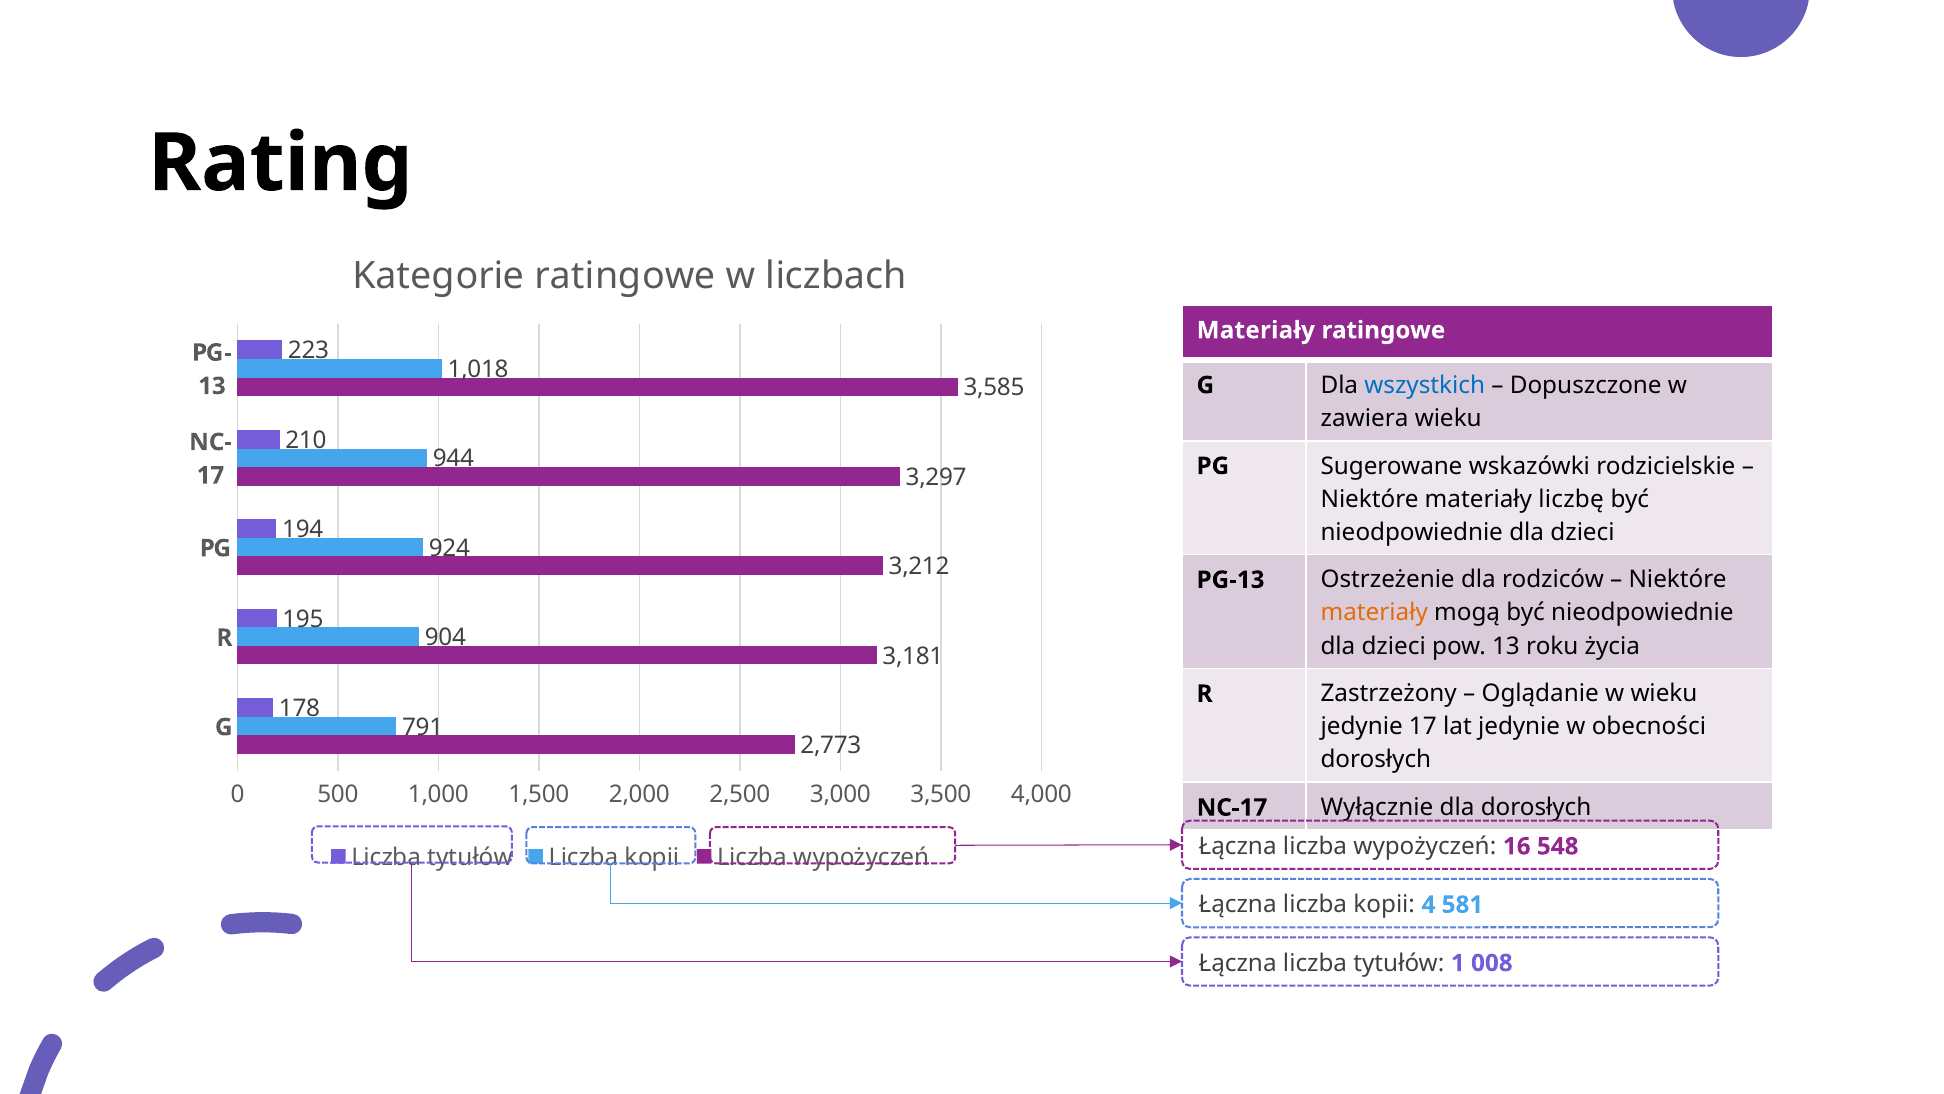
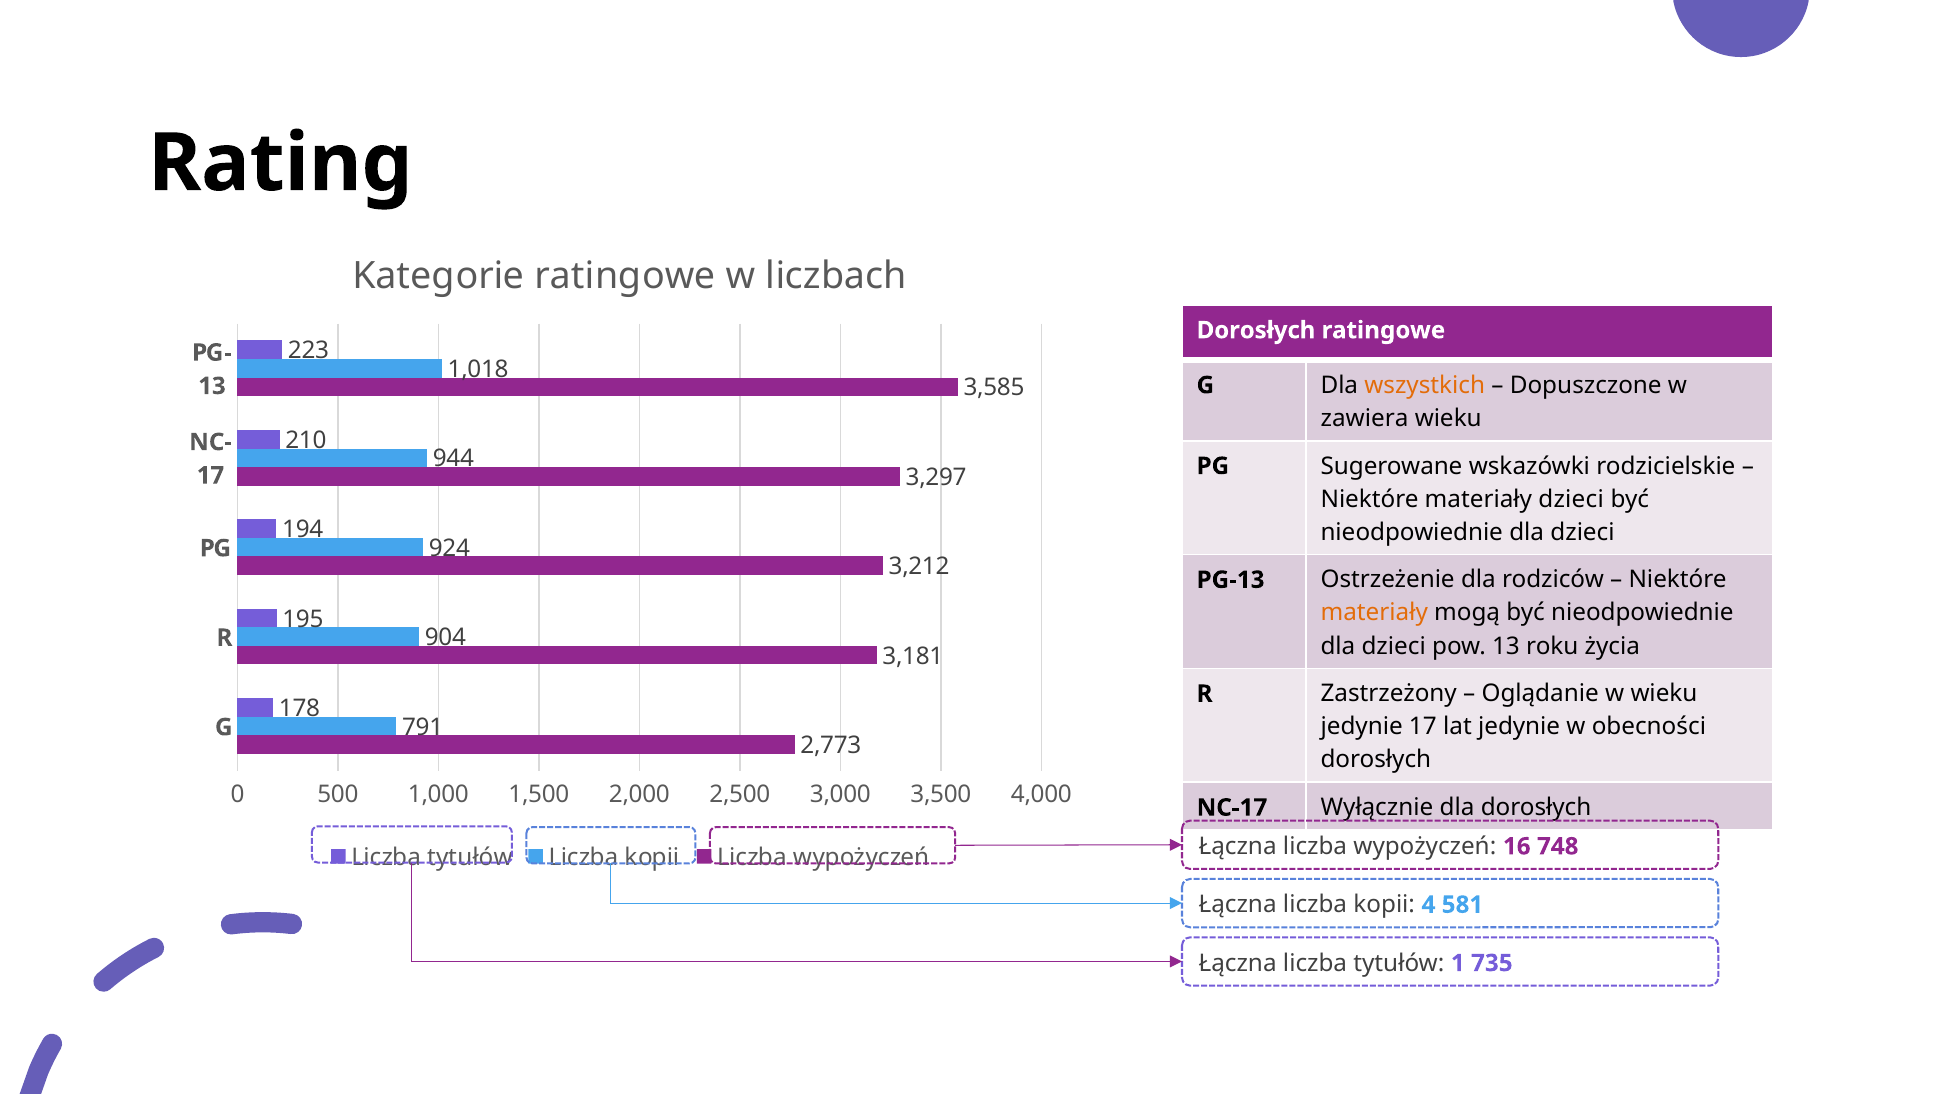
Materiały at (1256, 330): Materiały -> Dorosłych
wszystkich colour: blue -> orange
materiały liczbę: liczbę -> dzieci
548: 548 -> 748
008: 008 -> 735
